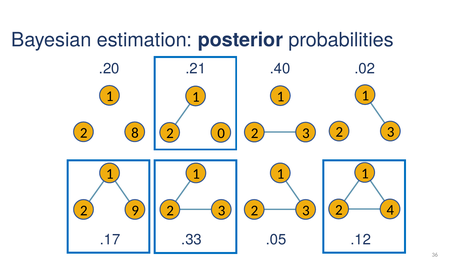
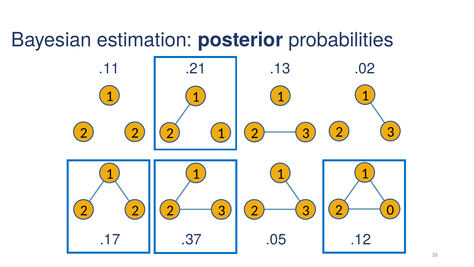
.20: .20 -> .11
.40: .40 -> .13
8 at (135, 133): 8 -> 2
0 at (221, 133): 0 -> 1
4: 4 -> 0
9 at (135, 210): 9 -> 2
.33: .33 -> .37
